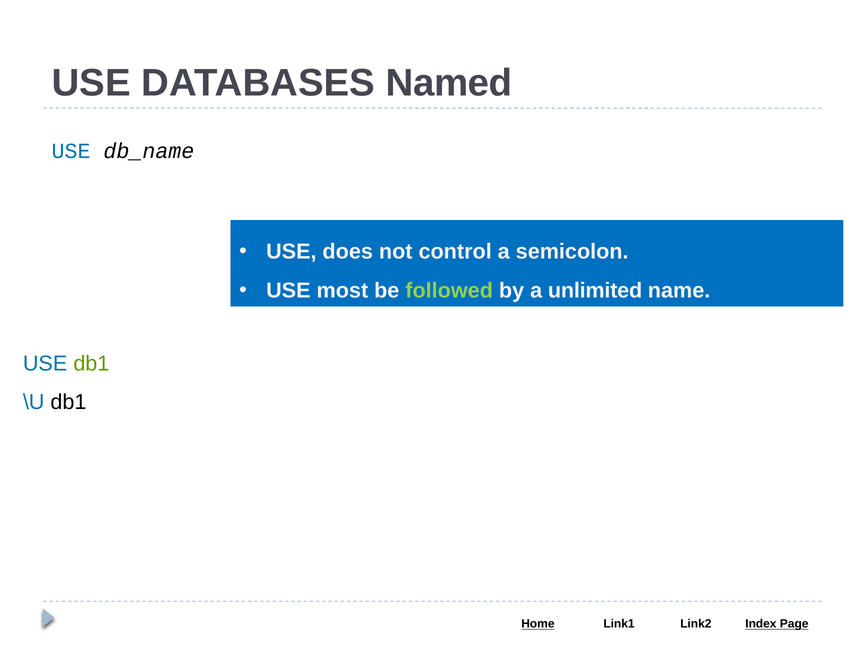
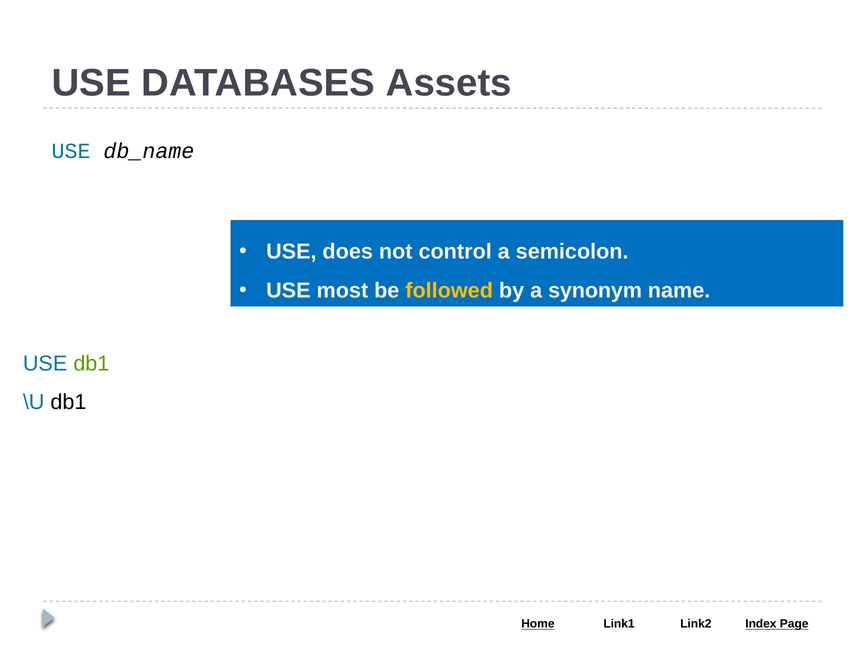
Named: Named -> Assets
followed colour: light green -> yellow
unlimited: unlimited -> synonym
